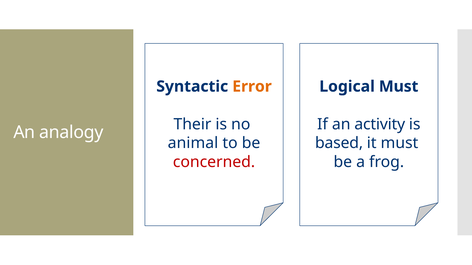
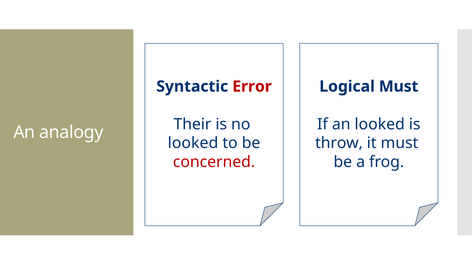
Error colour: orange -> red
an activity: activity -> looked
animal at (193, 143): animal -> looked
based: based -> throw
